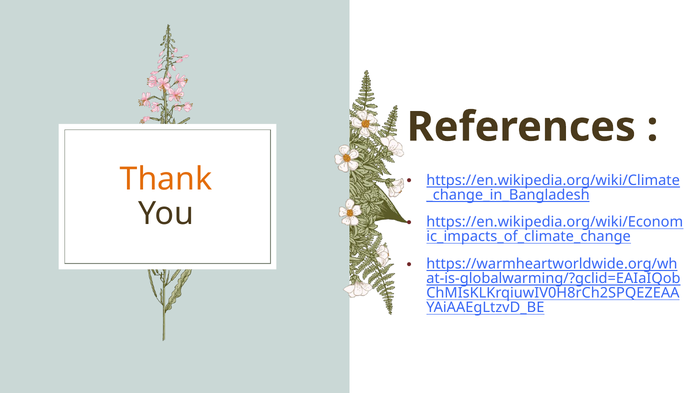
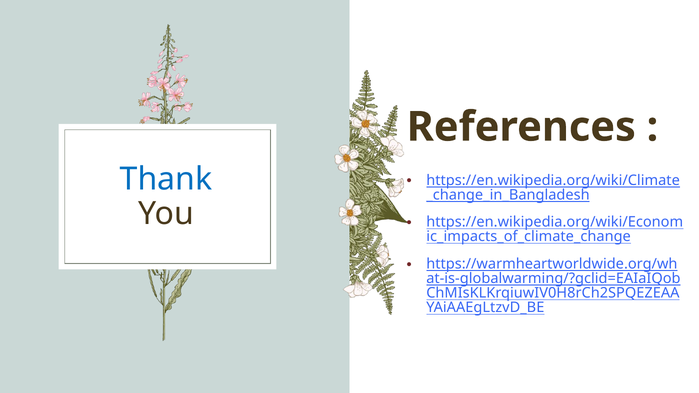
Thank colour: orange -> blue
